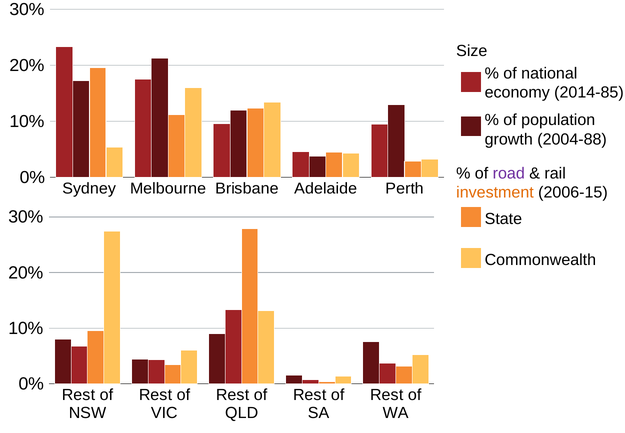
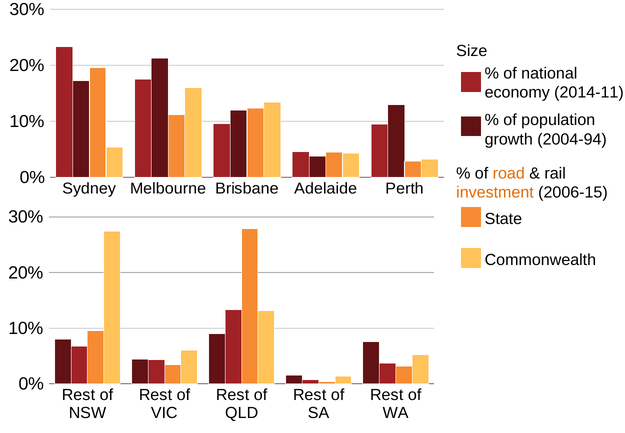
2014-85: 2014-85 -> 2014-11
2004-88: 2004-88 -> 2004-94
road colour: purple -> orange
